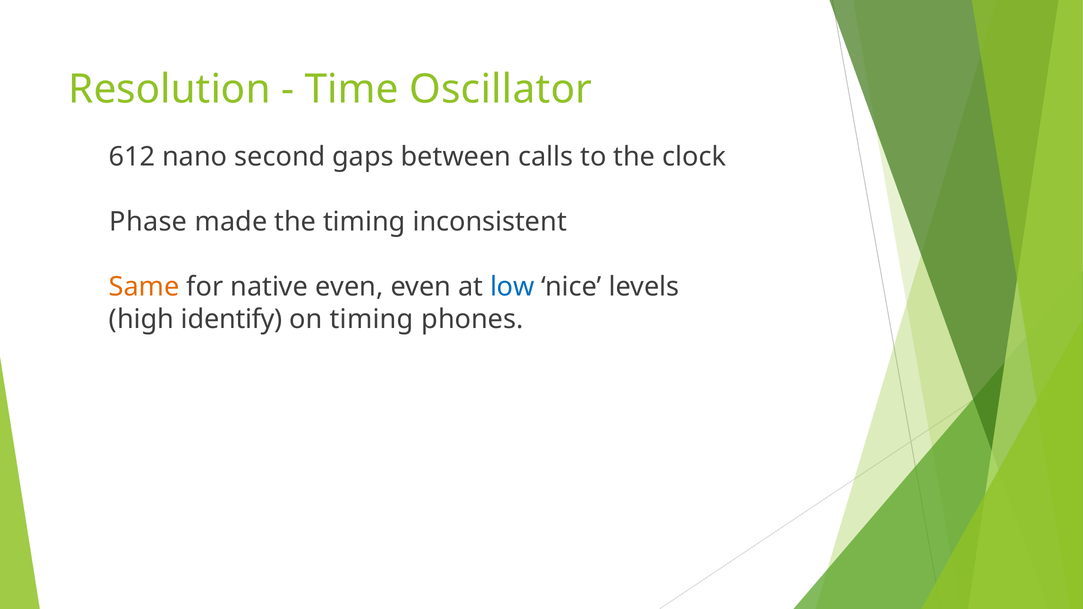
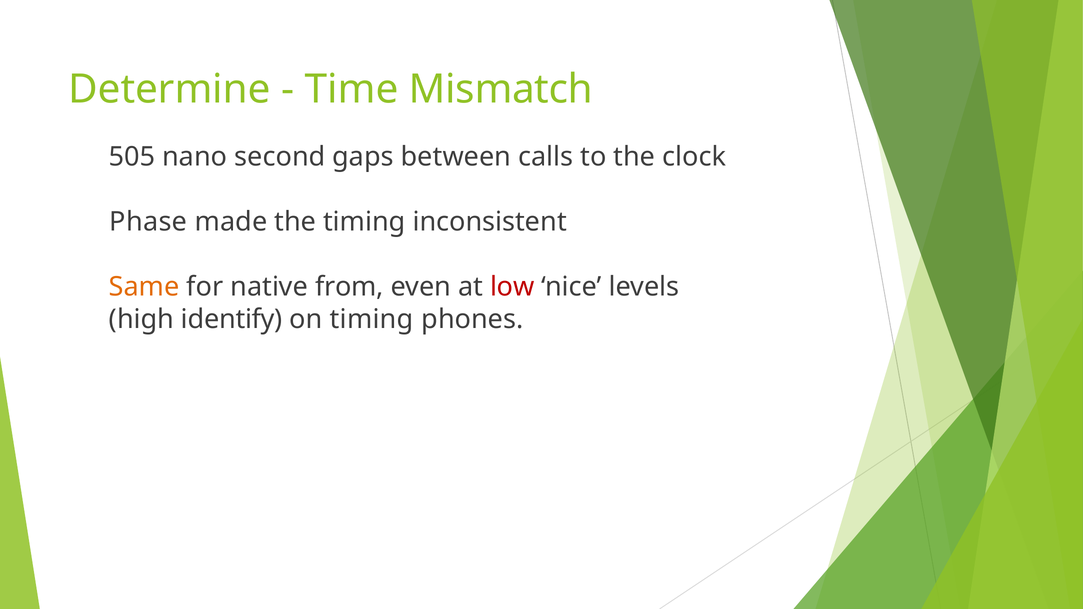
Resolution: Resolution -> Determine
Oscillator: Oscillator -> Mismatch
612: 612 -> 505
native even: even -> from
low colour: blue -> red
